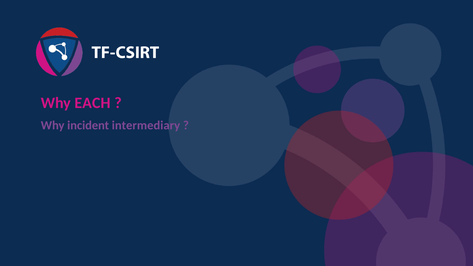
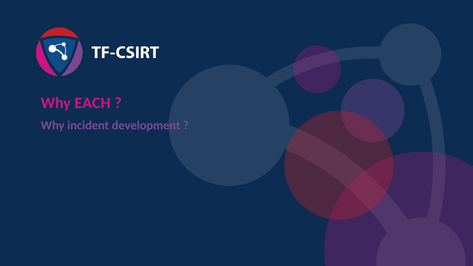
intermediary: intermediary -> development
